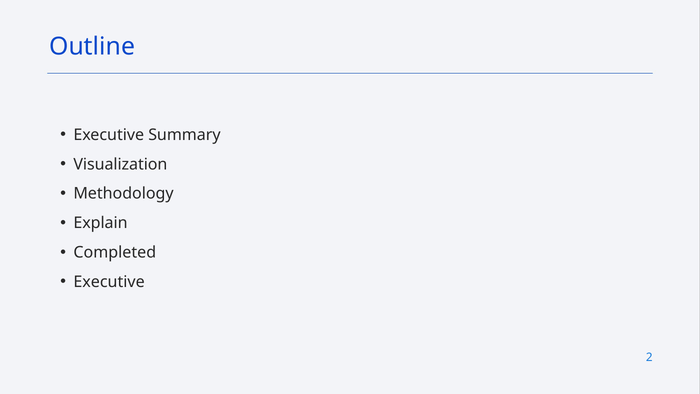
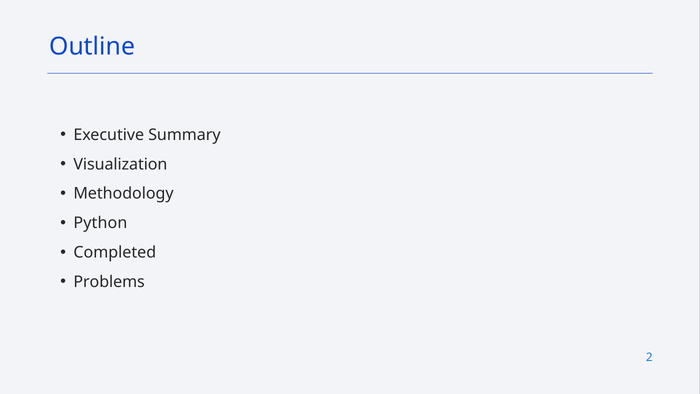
Explain: Explain -> Python
Executive at (109, 282): Executive -> Problems
